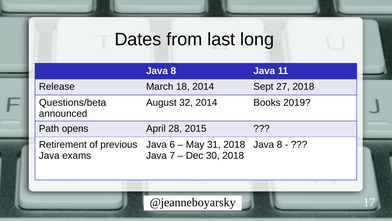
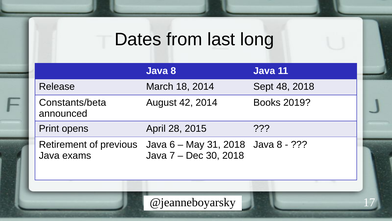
27: 27 -> 48
Questions/beta: Questions/beta -> Constants/beta
32: 32 -> 42
Path: Path -> Print
